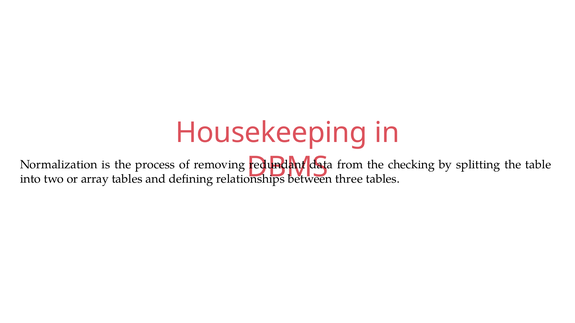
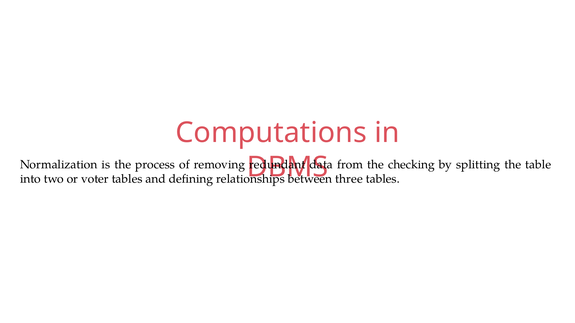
Housekeeping: Housekeeping -> Computations
array: array -> voter
